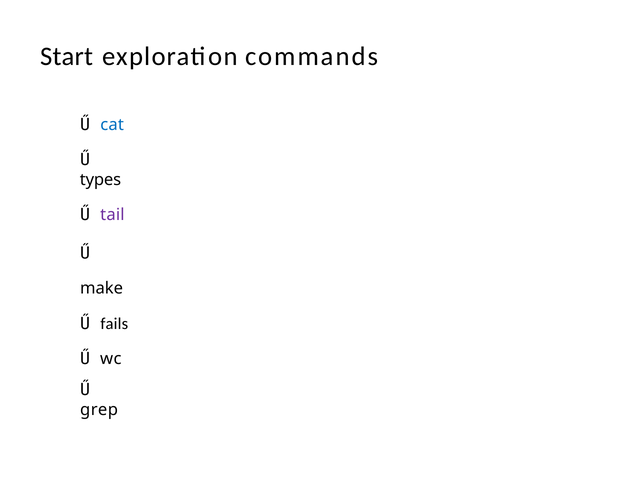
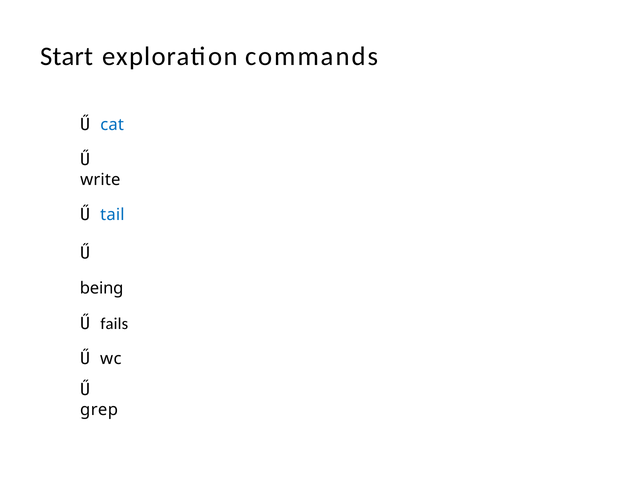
types: types -> write
tail colour: purple -> blue
make: make -> being
